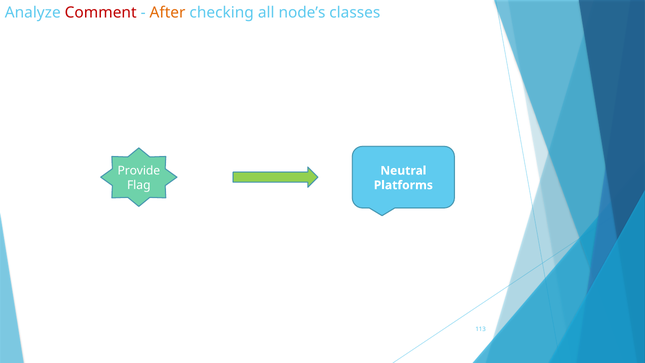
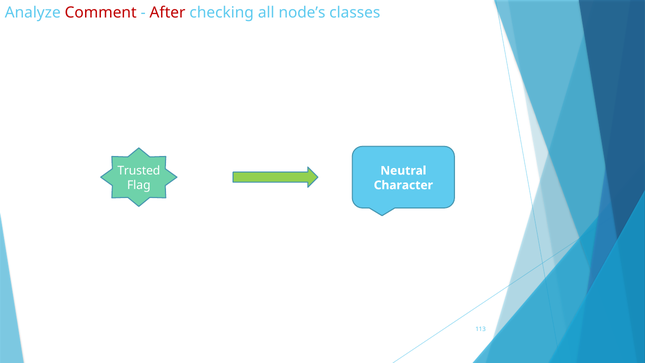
After colour: orange -> red
Provide: Provide -> Trusted
Platforms: Platforms -> Character
